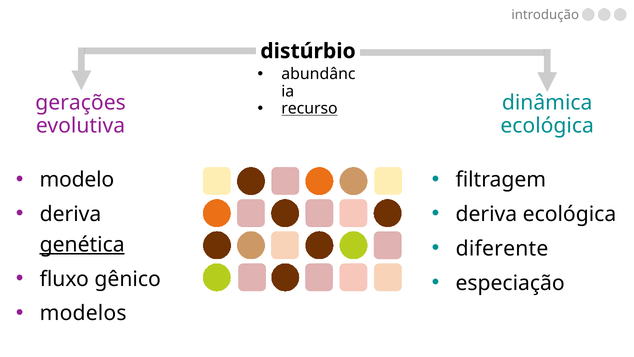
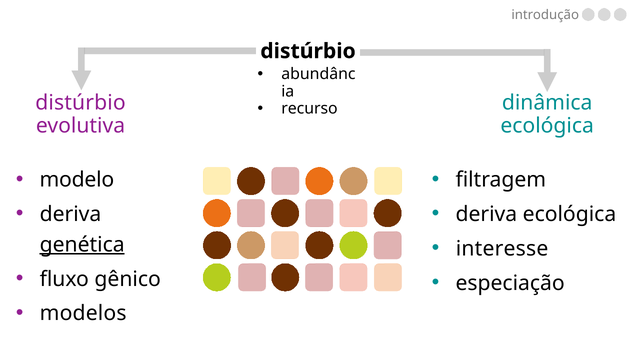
gerações at (81, 103): gerações -> distúrbio
recurso underline: present -> none
diferente: diferente -> interesse
